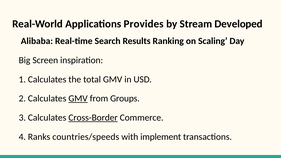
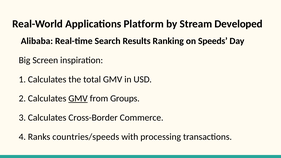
Provides: Provides -> Platform
Scaling: Scaling -> Speeds
Cross-Border underline: present -> none
implement: implement -> processing
